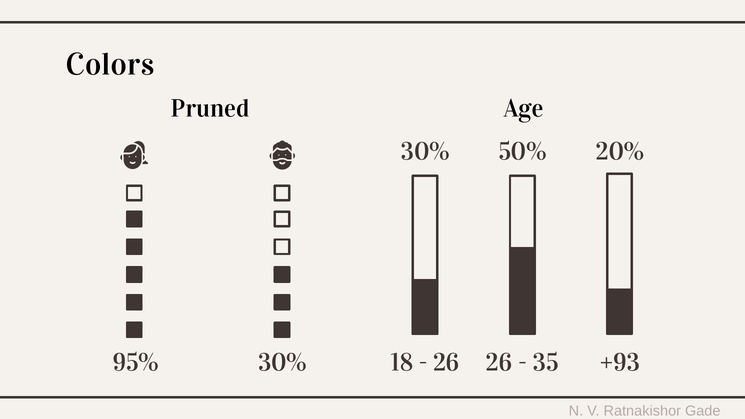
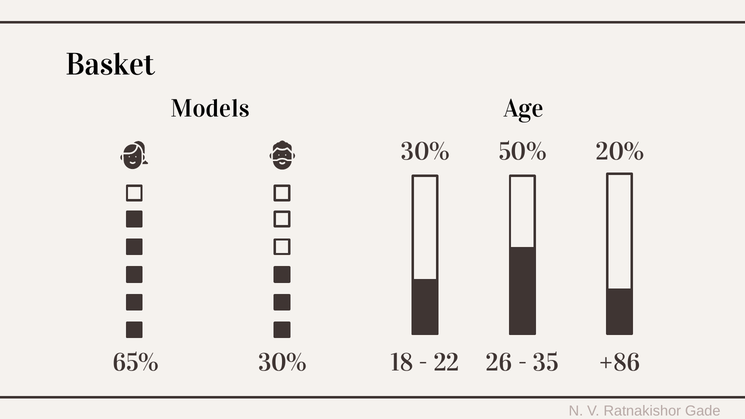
Colors: Colors -> Basket
Pruned: Pruned -> Models
95%: 95% -> 65%
26 at (446, 363): 26 -> 22
+93: +93 -> +86
